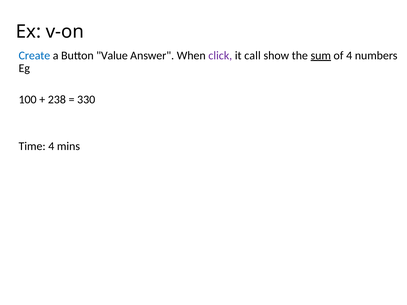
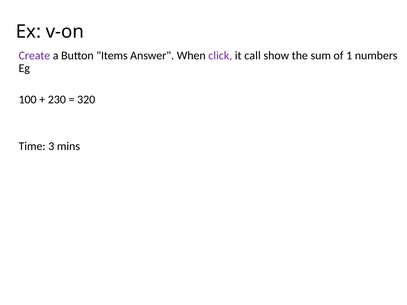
Create colour: blue -> purple
Value: Value -> Items
sum underline: present -> none
of 4: 4 -> 1
238: 238 -> 230
330: 330 -> 320
Time 4: 4 -> 3
